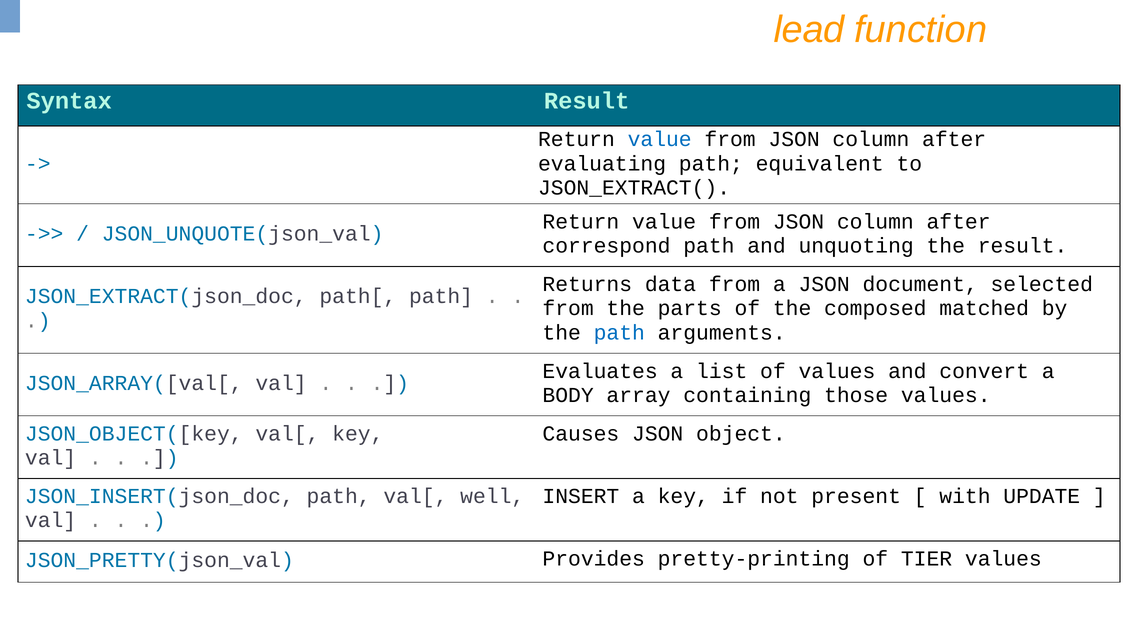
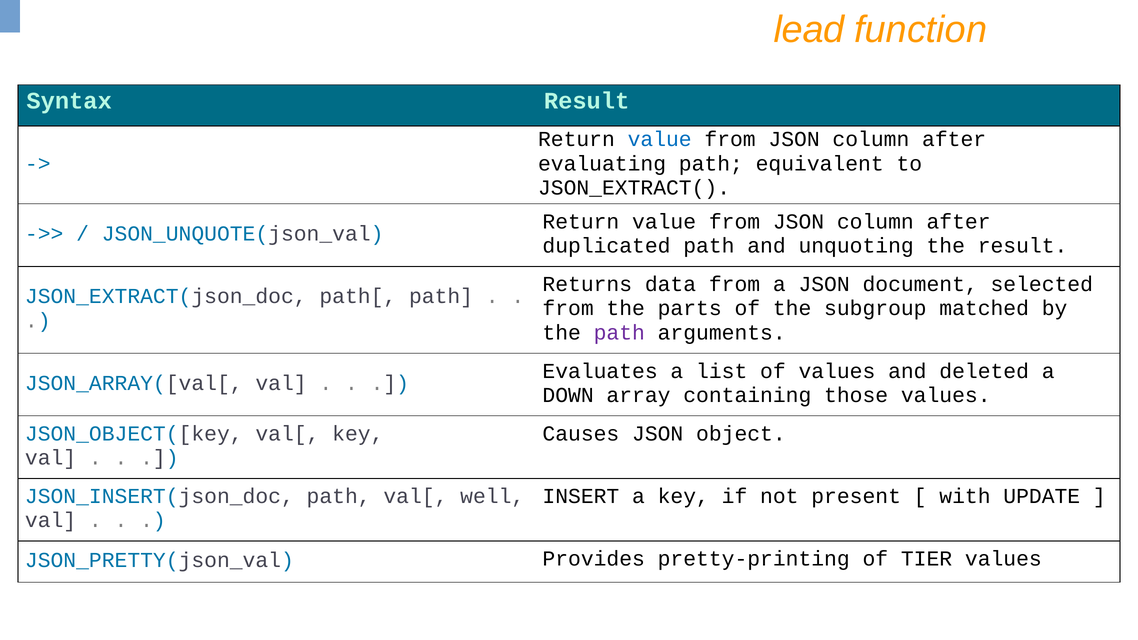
correspond: correspond -> duplicated
composed: composed -> subgroup
path at (619, 333) colour: blue -> purple
convert: convert -> deleted
BODY: BODY -> DOWN
